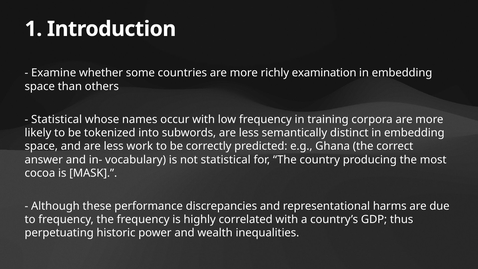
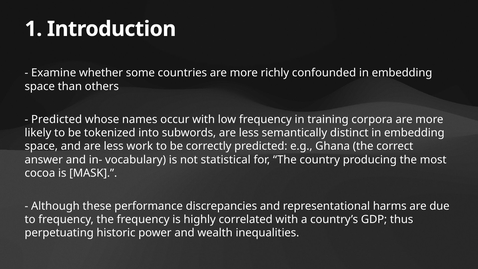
examination: examination -> confounded
Statistical at (57, 119): Statistical -> Predicted
